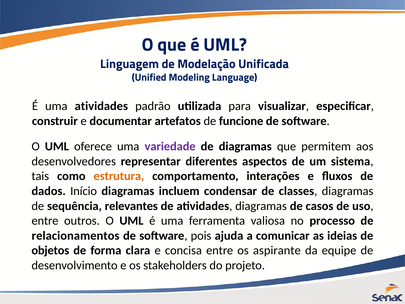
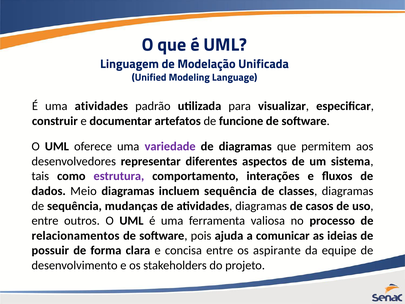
estrutura colour: orange -> purple
Início: Início -> Meio
incluem condensar: condensar -> sequência
relevantes: relevantes -> mudanças
objetos: objetos -> possuir
